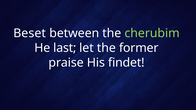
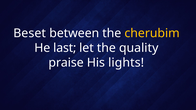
cherubim colour: light green -> yellow
former: former -> quality
findet: findet -> lights
